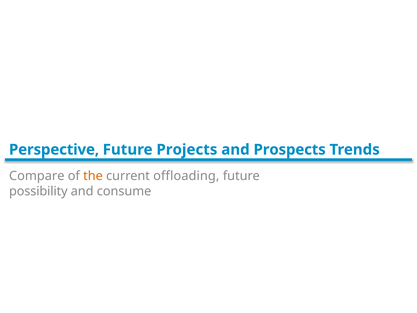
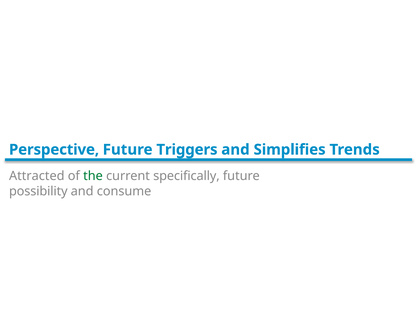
Projects: Projects -> Triggers
Prospects: Prospects -> Simplifies
Compare: Compare -> Attracted
the colour: orange -> green
offloading: offloading -> specifically
